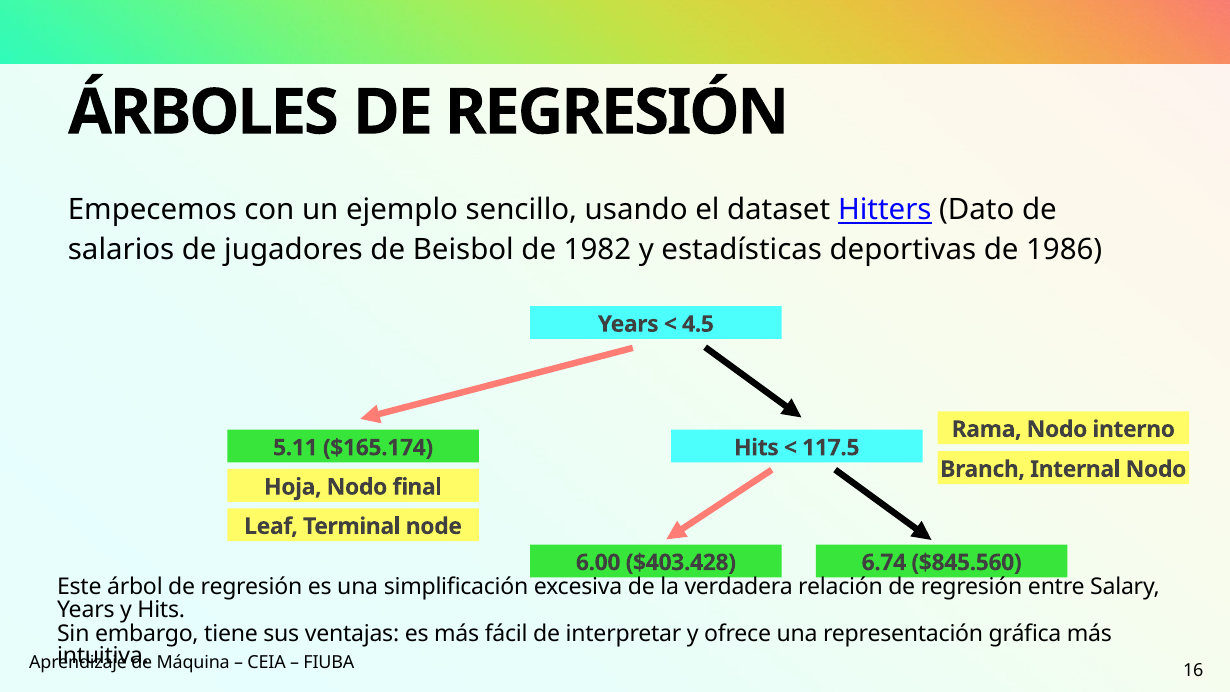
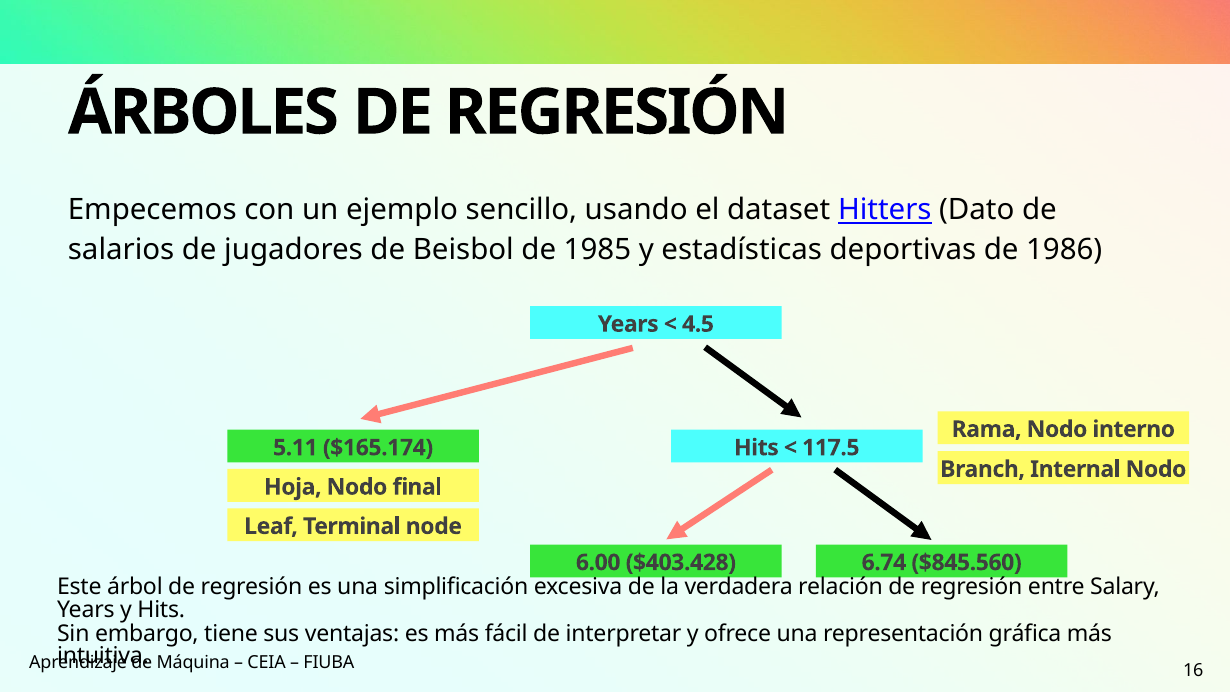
1982: 1982 -> 1985
